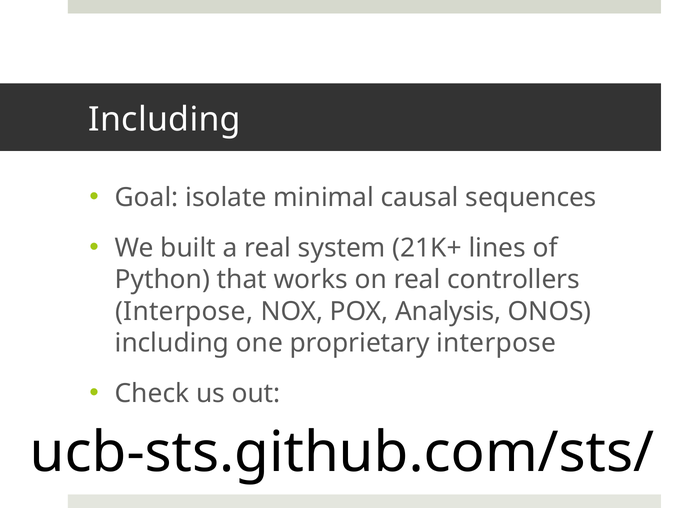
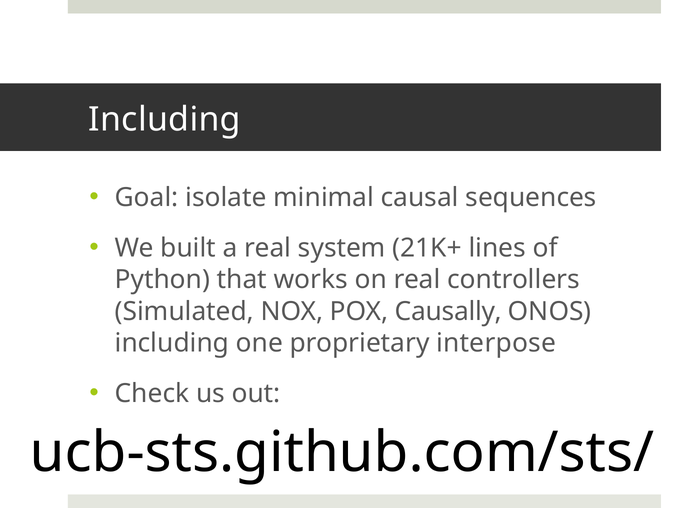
Interpose at (184, 312): Interpose -> Simulated
Analysis: Analysis -> Causally
